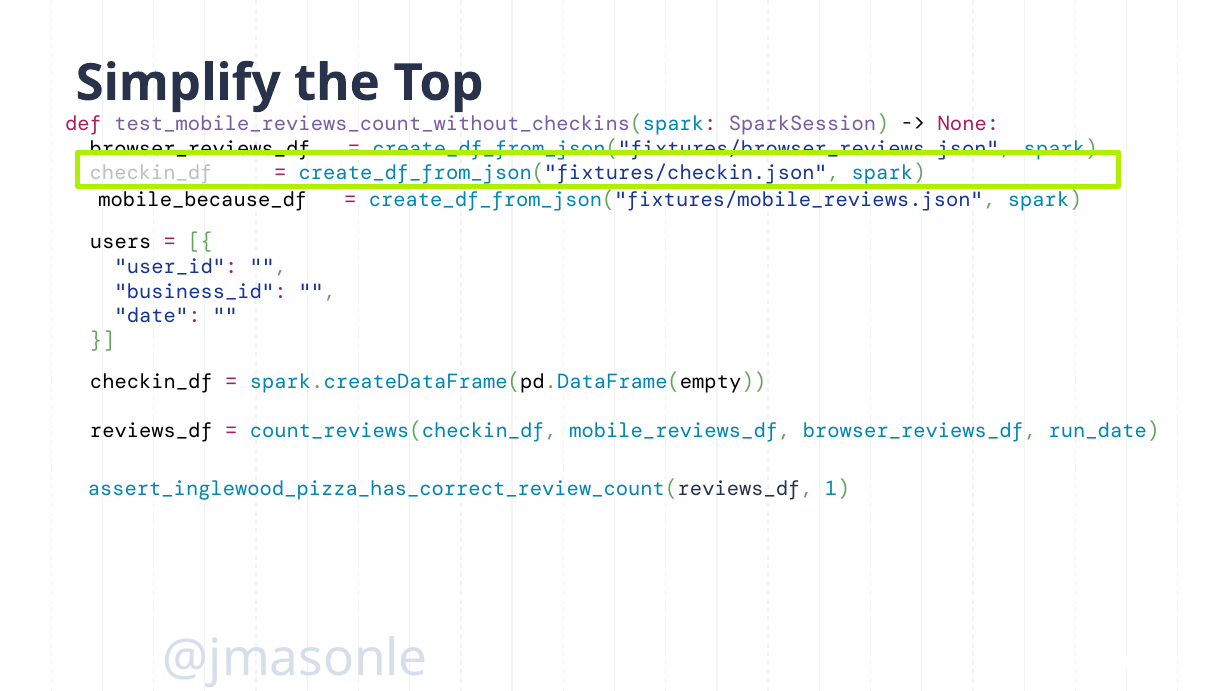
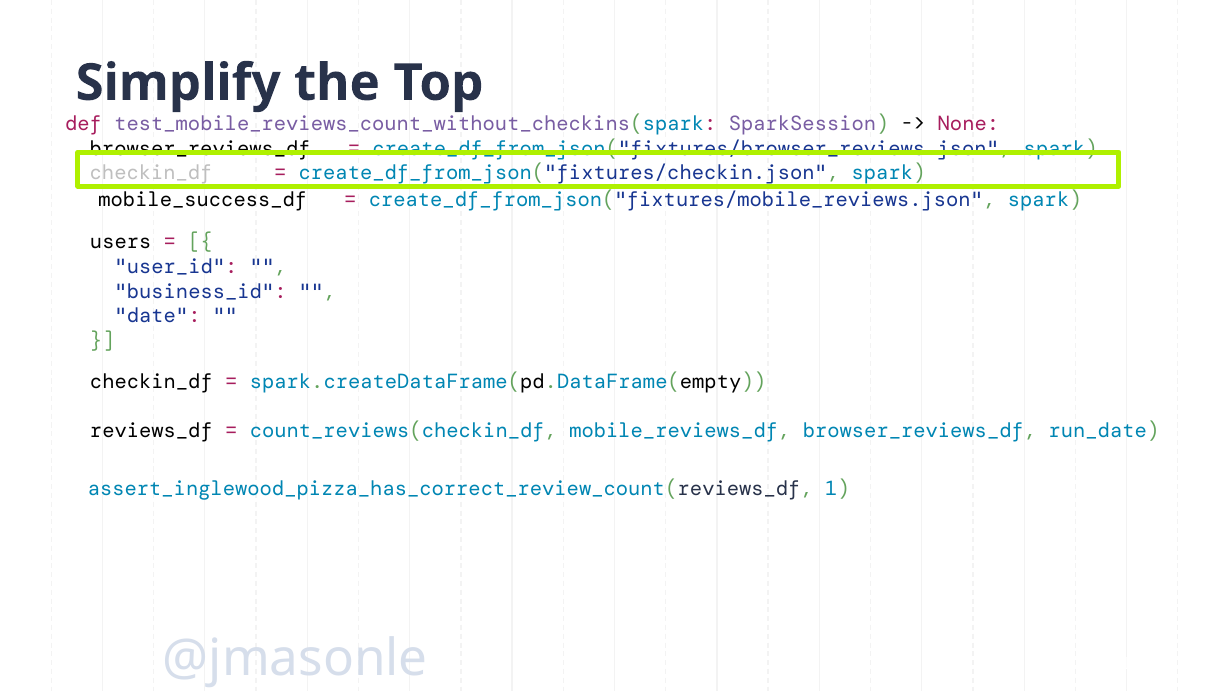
mobile_because_df: mobile_because_df -> mobile_success_df
